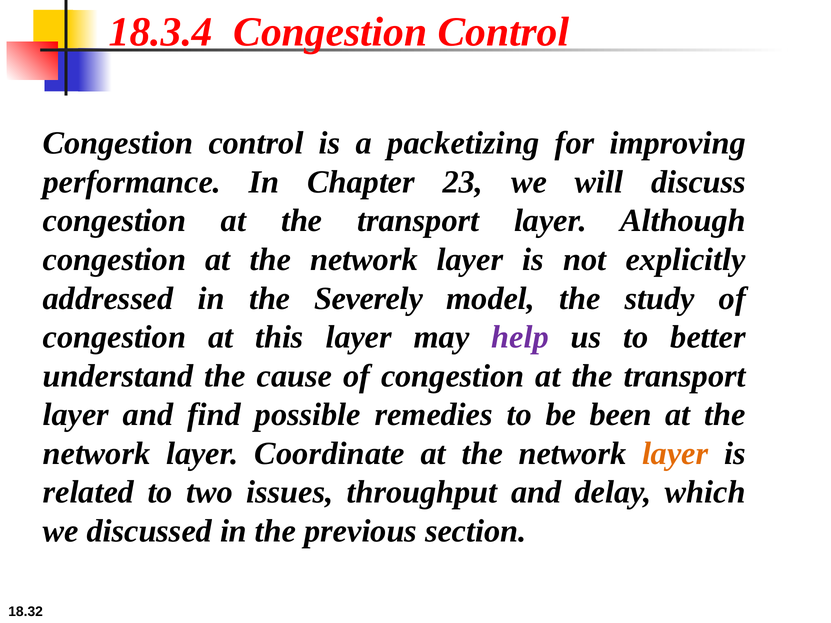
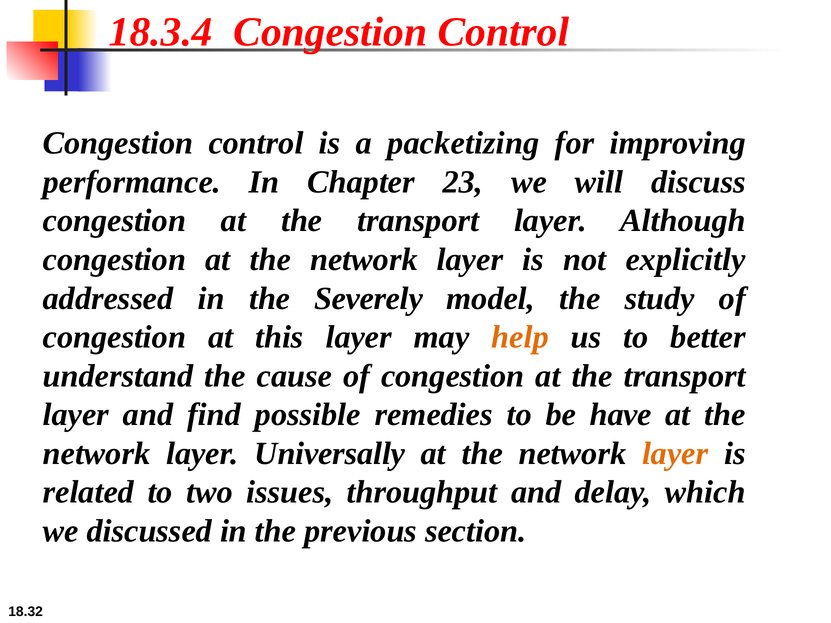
help colour: purple -> orange
been: been -> have
Coordinate: Coordinate -> Universally
